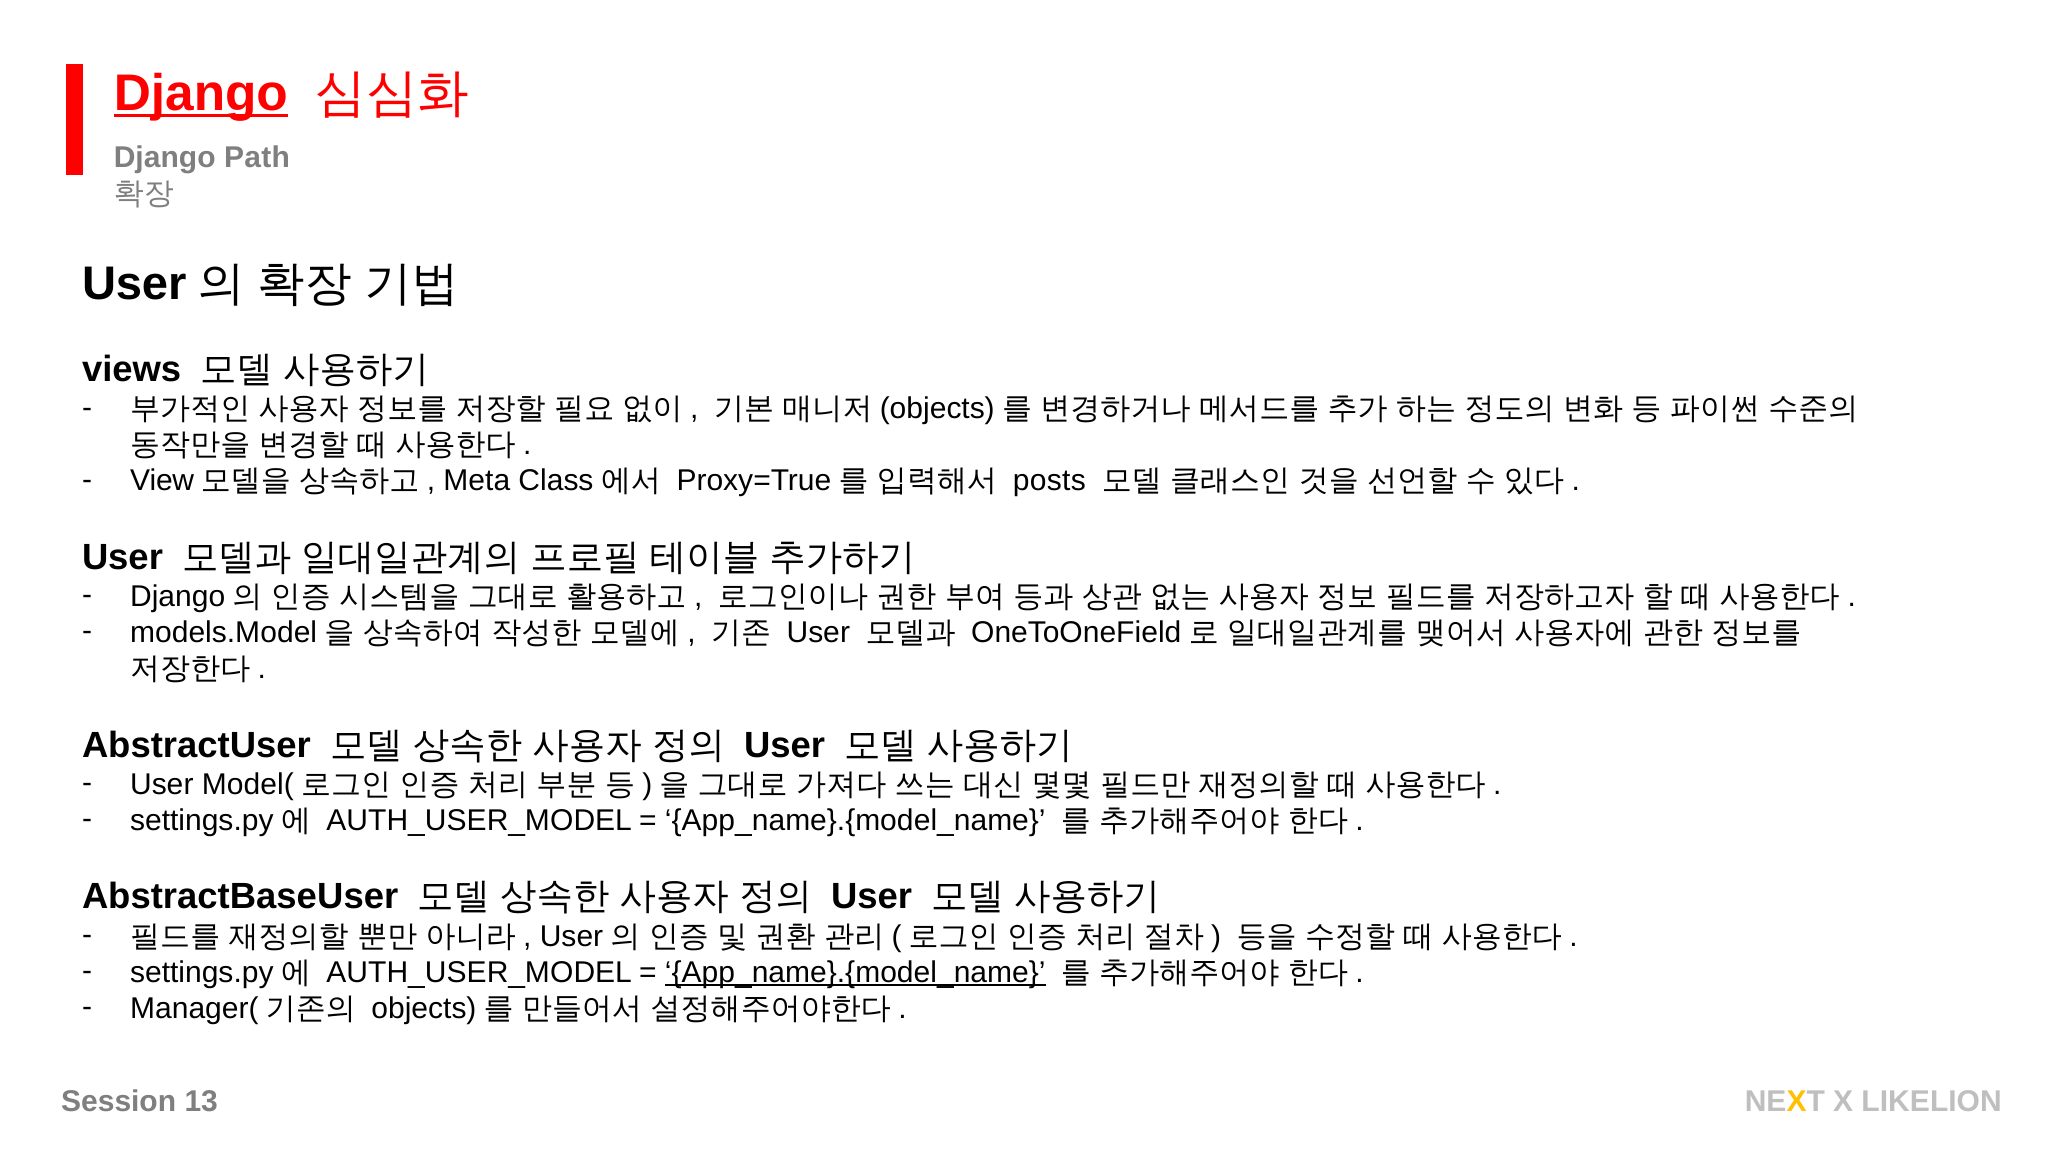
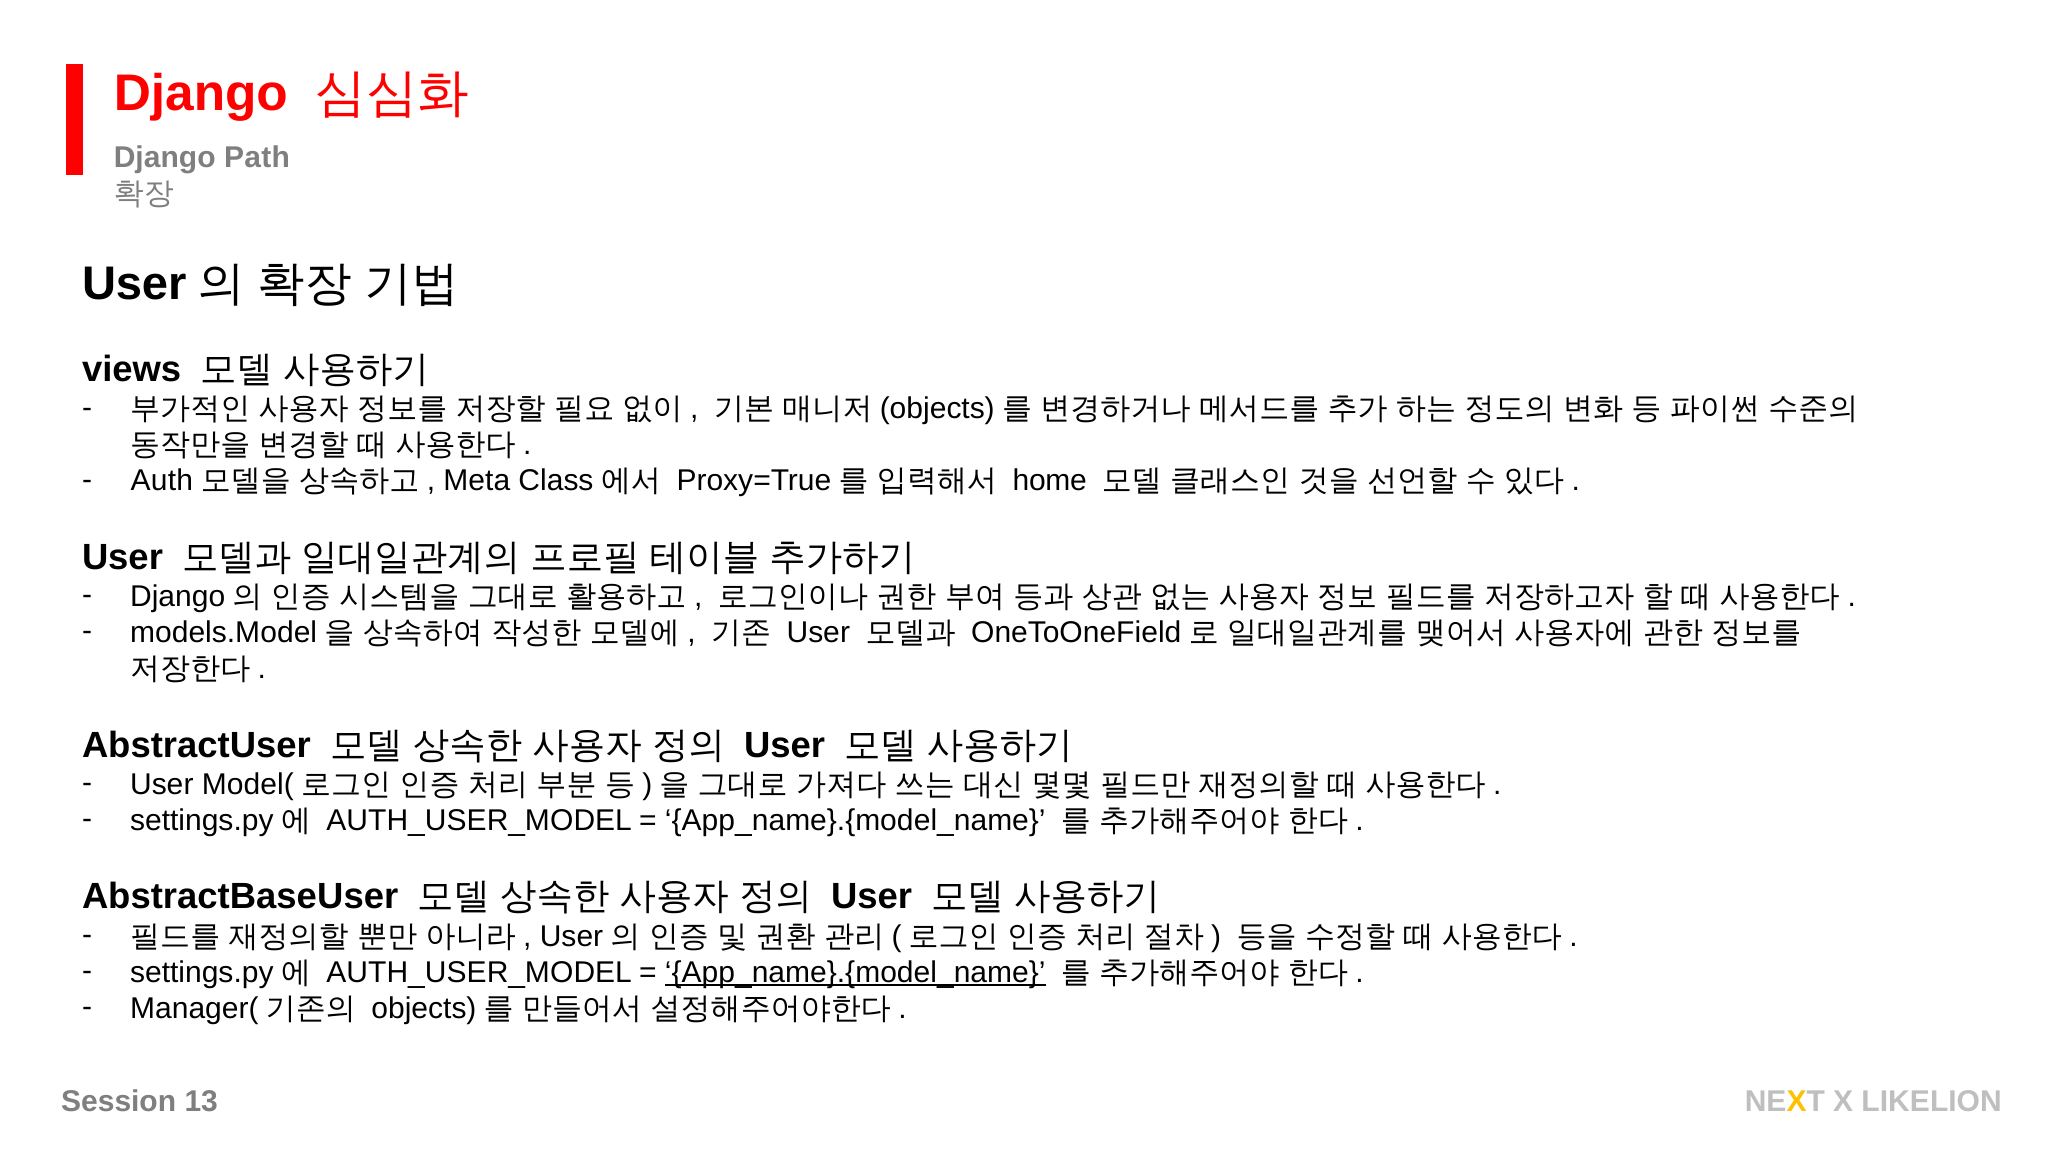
Django at (201, 94) underline: present -> none
View: View -> Auth
posts: posts -> home
